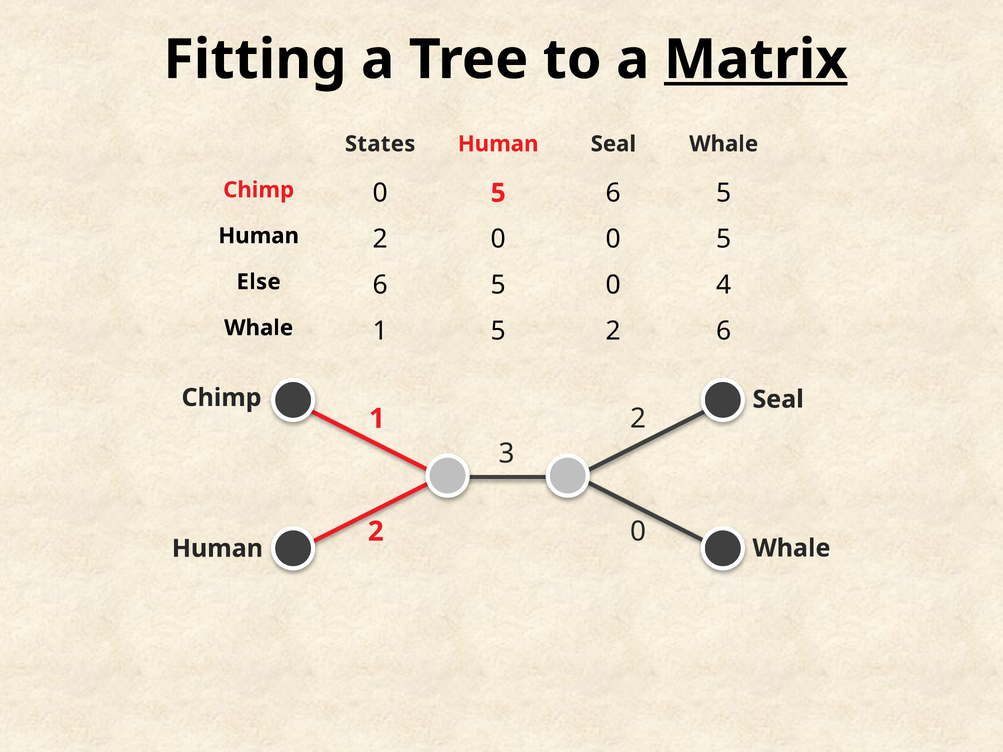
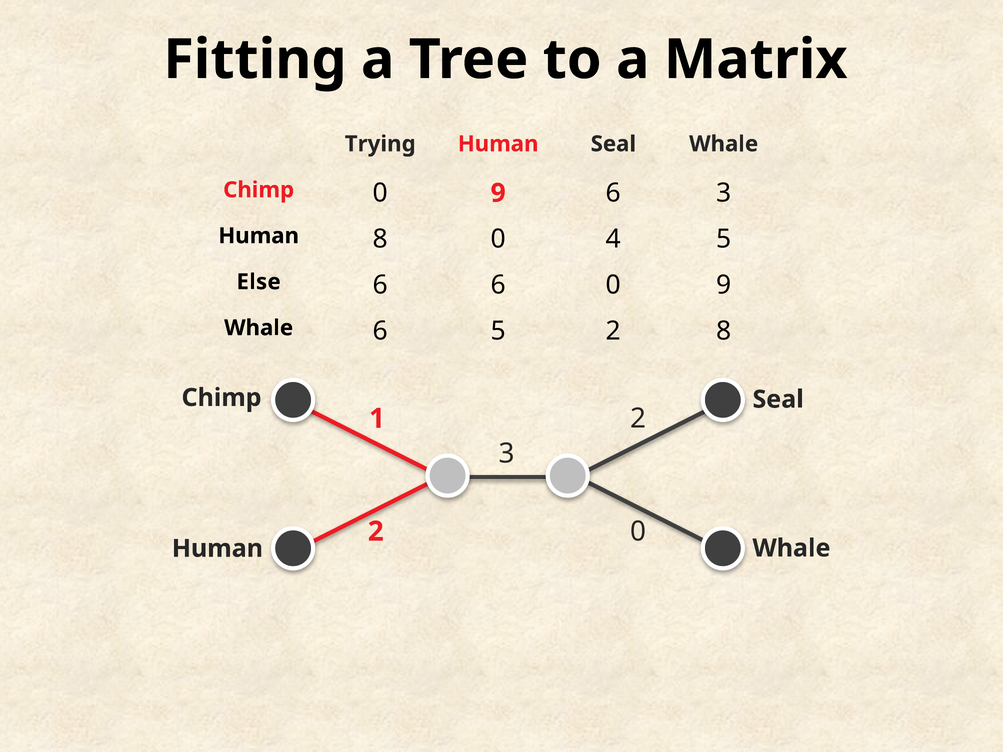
Matrix underline: present -> none
States: States -> Trying
Chimp 0 5: 5 -> 9
5 at (724, 193): 5 -> 3
Human 2: 2 -> 8
0 0: 0 -> 4
5 at (498, 285): 5 -> 6
4 at (724, 285): 4 -> 9
Whale 1: 1 -> 6
2 6: 6 -> 8
